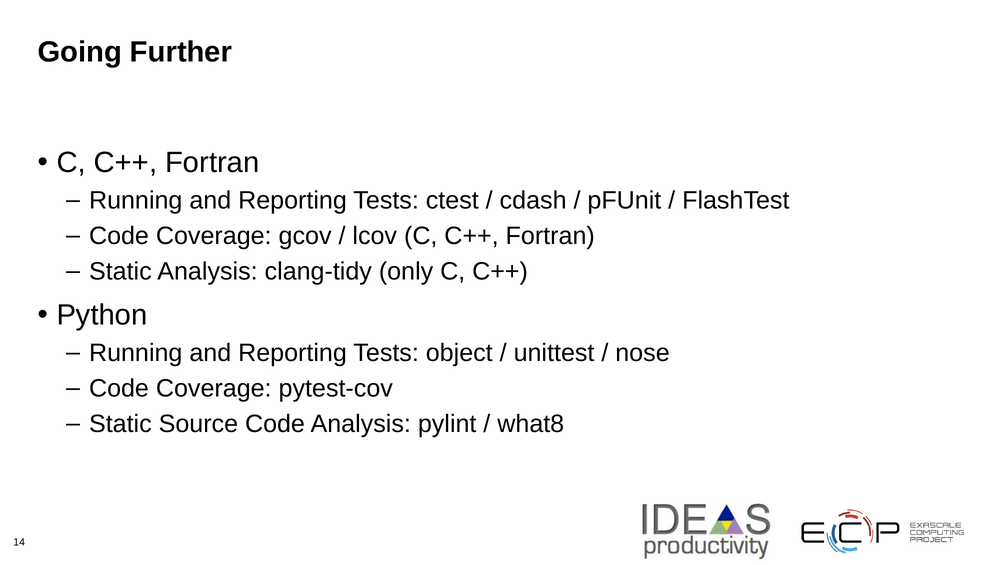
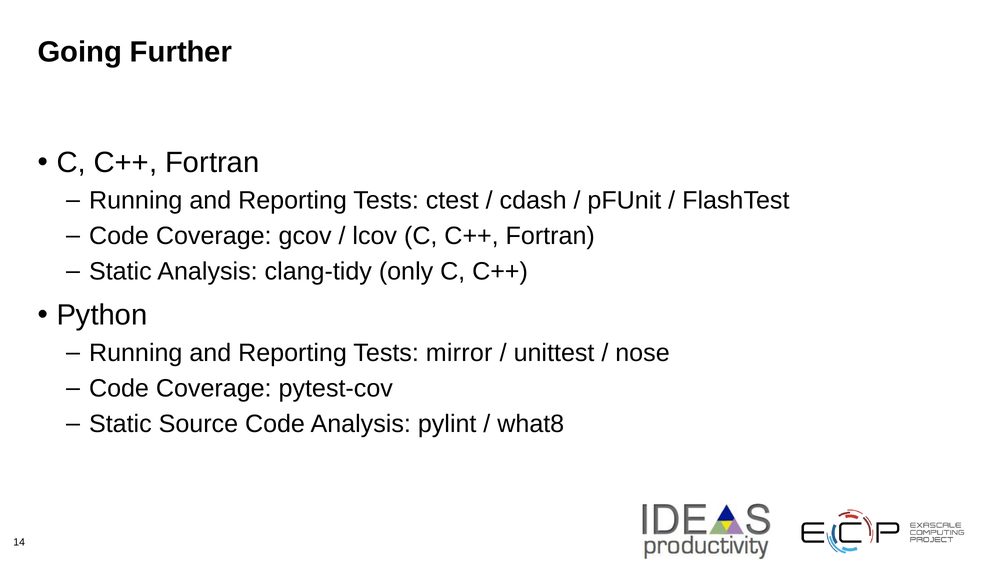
object: object -> mirror
